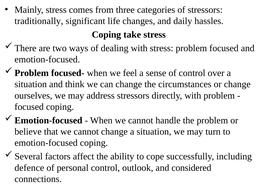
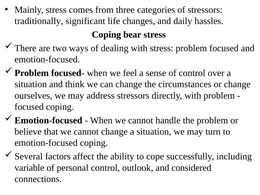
take: take -> bear
defence: defence -> variable
